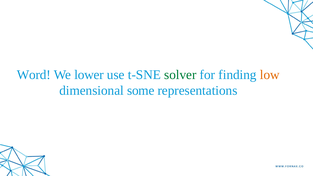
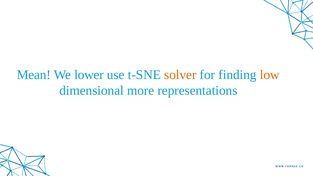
Word: Word -> Mean
solver colour: green -> orange
some: some -> more
